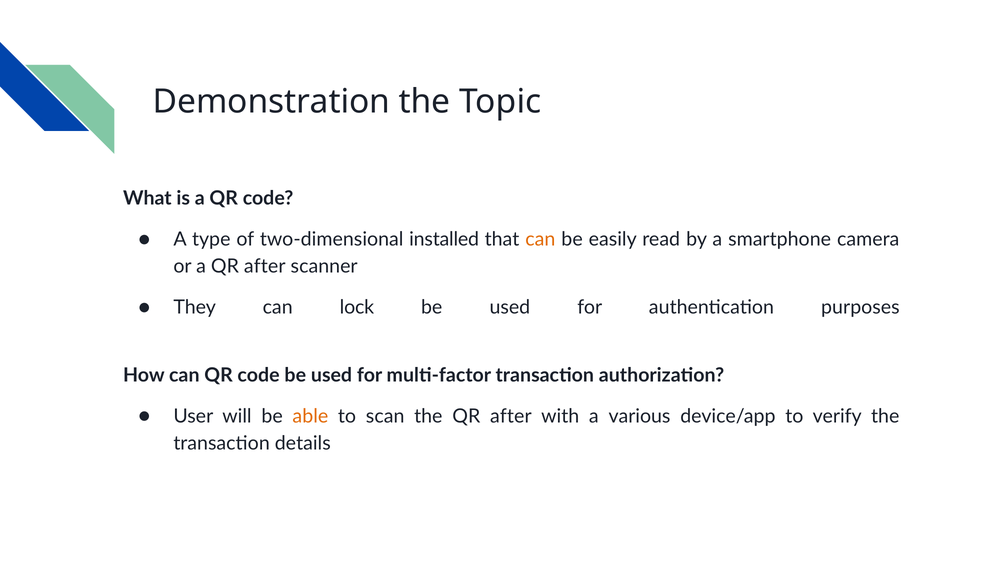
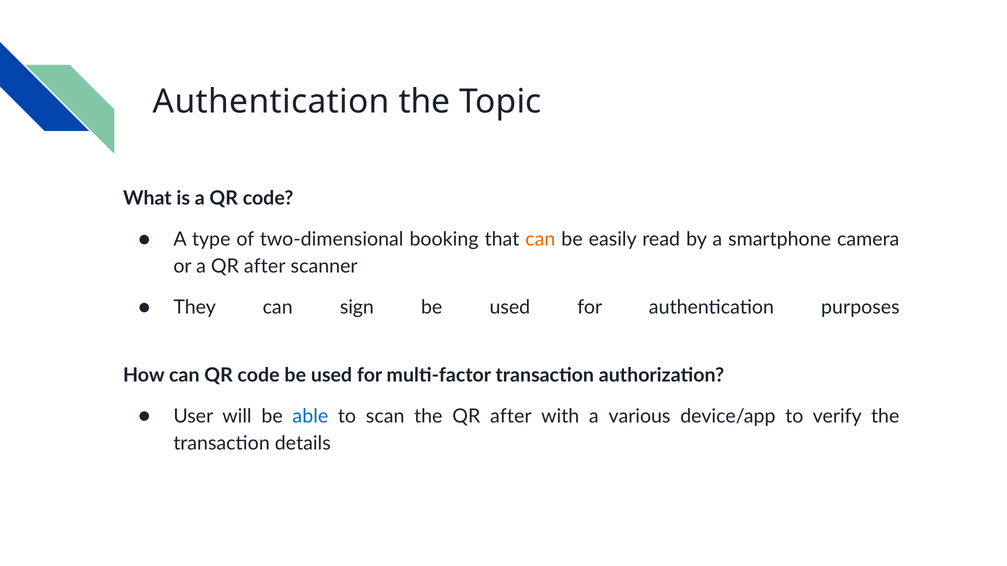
Demonstration at (272, 102): Demonstration -> Authentication
installed: installed -> booking
lock: lock -> sign
able colour: orange -> blue
